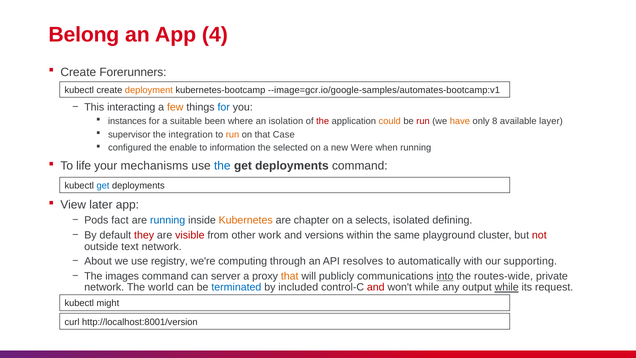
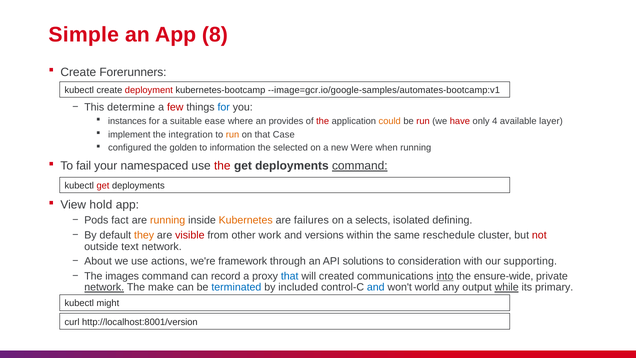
Belong: Belong -> Simple
4: 4 -> 8
deployment colour: orange -> red
interacting: interacting -> determine
few colour: orange -> red
been: been -> ease
isolation: isolation -> provides
have colour: orange -> red
8: 8 -> 4
supervisor: supervisor -> implement
enable: enable -> golden
life: life -> fail
mechanisms: mechanisms -> namespaced
the at (222, 166) colour: blue -> red
command at (360, 166) underline: none -> present
get at (103, 186) colour: blue -> red
later: later -> hold
running at (168, 220) colour: blue -> orange
chapter: chapter -> failures
they colour: red -> orange
playground: playground -> reschedule
registry: registry -> actions
computing: computing -> framework
resolves: resolves -> solutions
automatically: automatically -> consideration
server: server -> record
that at (290, 276) colour: orange -> blue
publicly: publicly -> created
routes-wide: routes-wide -> ensure-wide
network at (104, 287) underline: none -> present
world: world -> make
and at (376, 287) colour: red -> blue
won't while: while -> world
request: request -> primary
